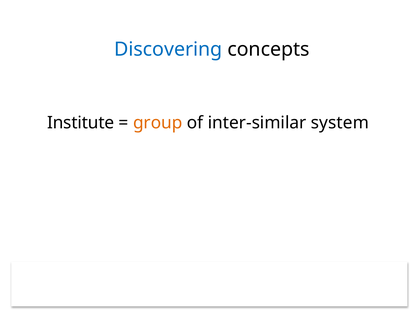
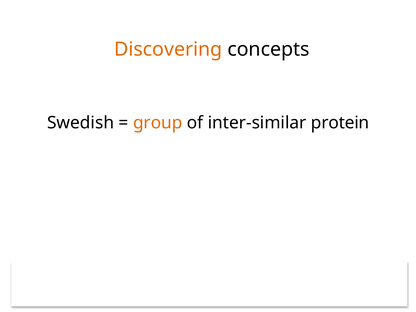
Discovering colour: blue -> orange
Institute: Institute -> Swedish
system: system -> protein
